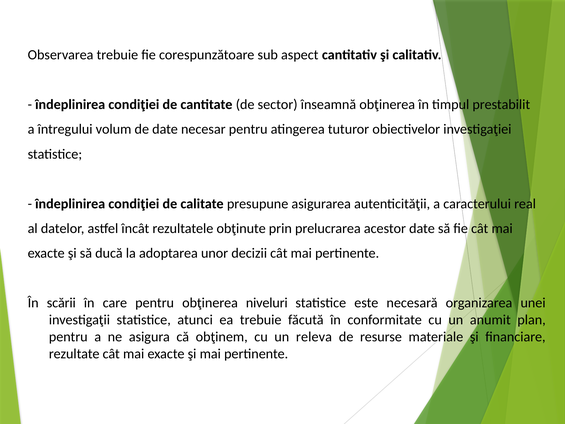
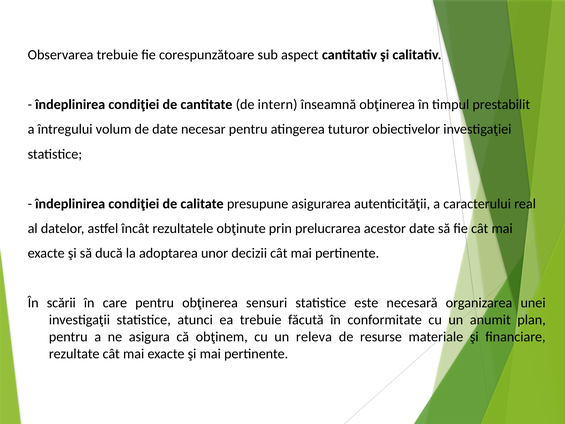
sector: sector -> intern
niveluri: niveluri -> sensuri
